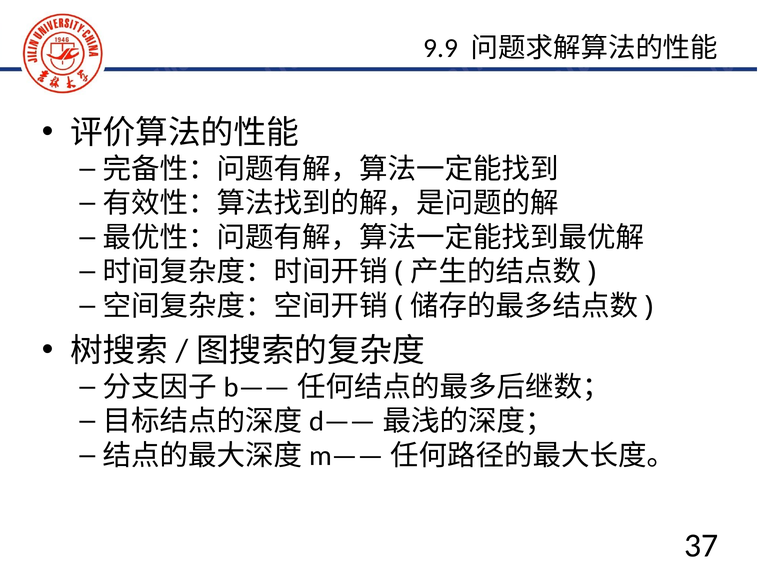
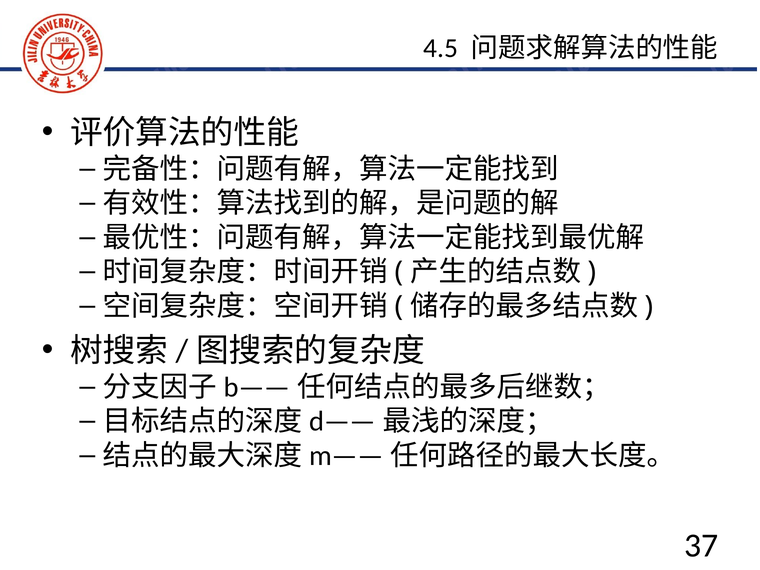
9.9: 9.9 -> 4.5
